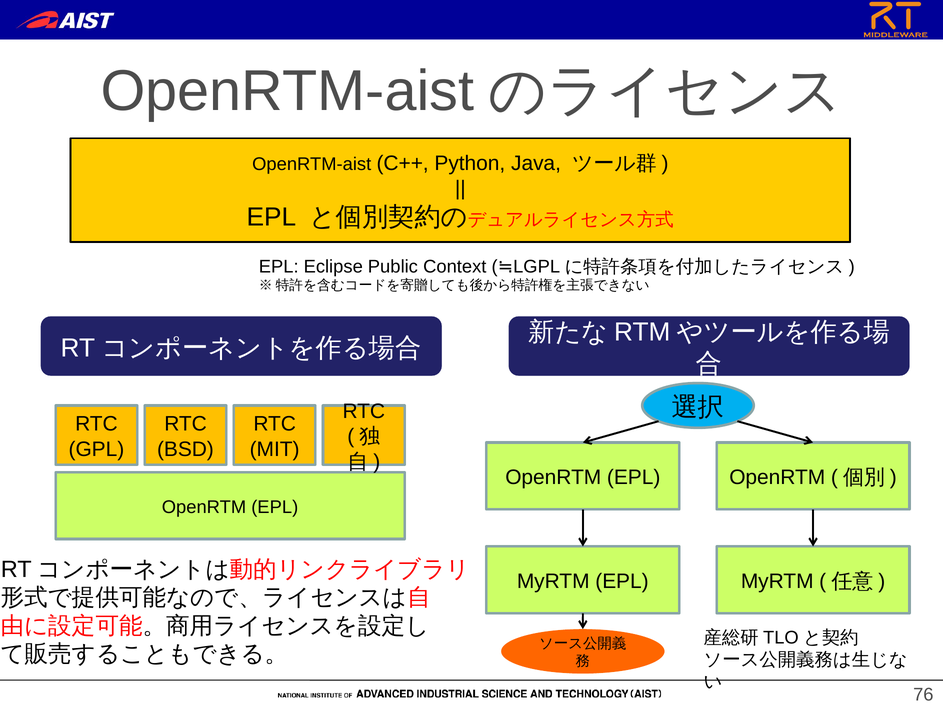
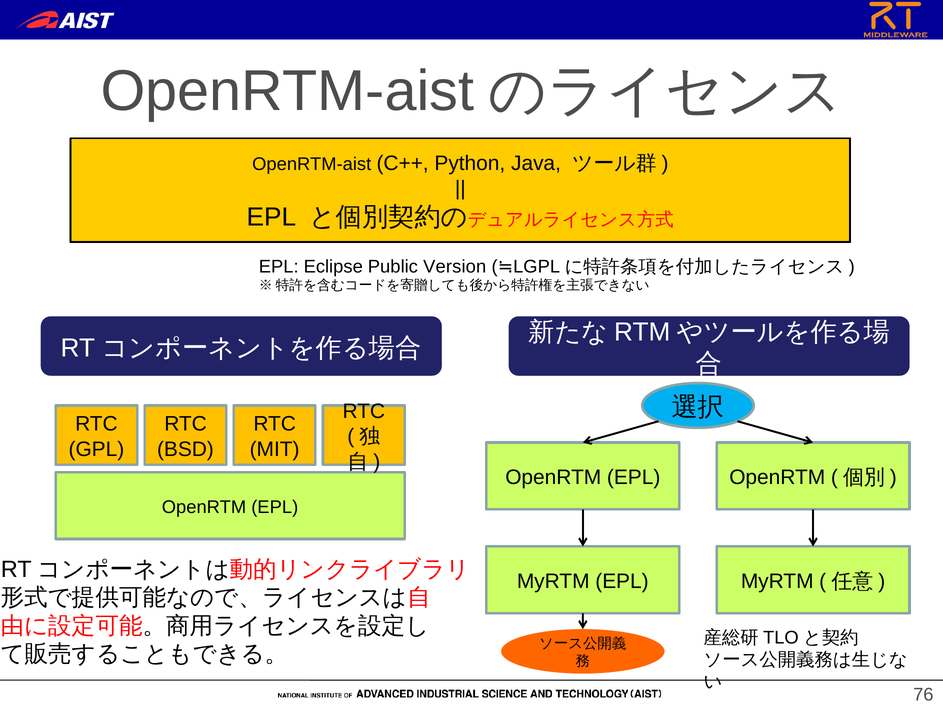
Context: Context -> Version
